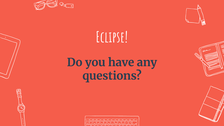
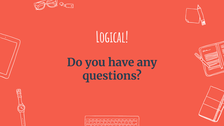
Eclipse: Eclipse -> Logical
